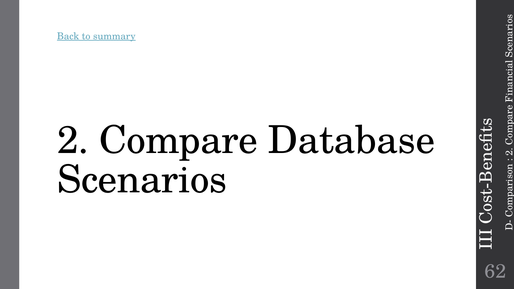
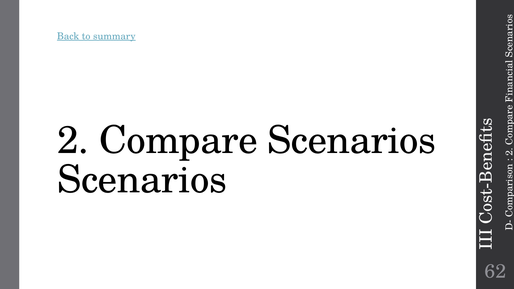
Compare Database: Database -> Scenarios
